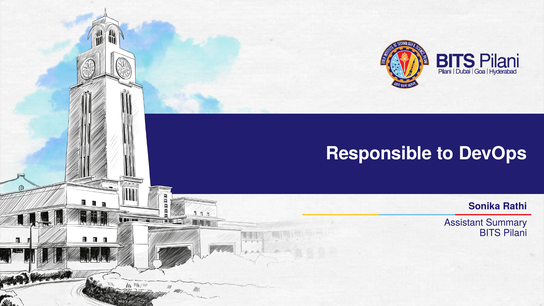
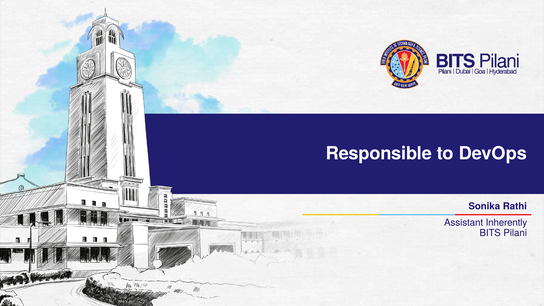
Summary: Summary -> Inherently
